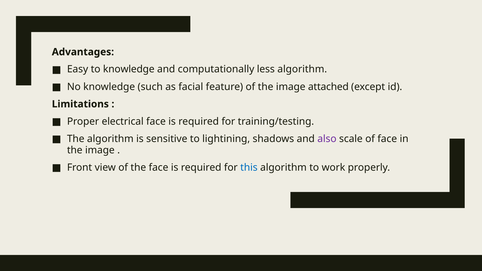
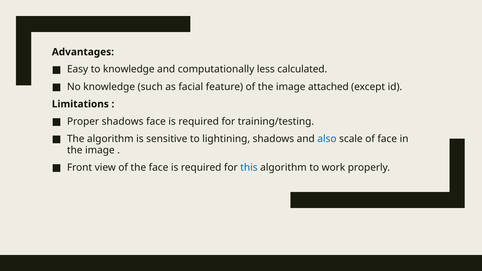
less algorithm: algorithm -> calculated
Proper electrical: electrical -> shadows
also colour: purple -> blue
